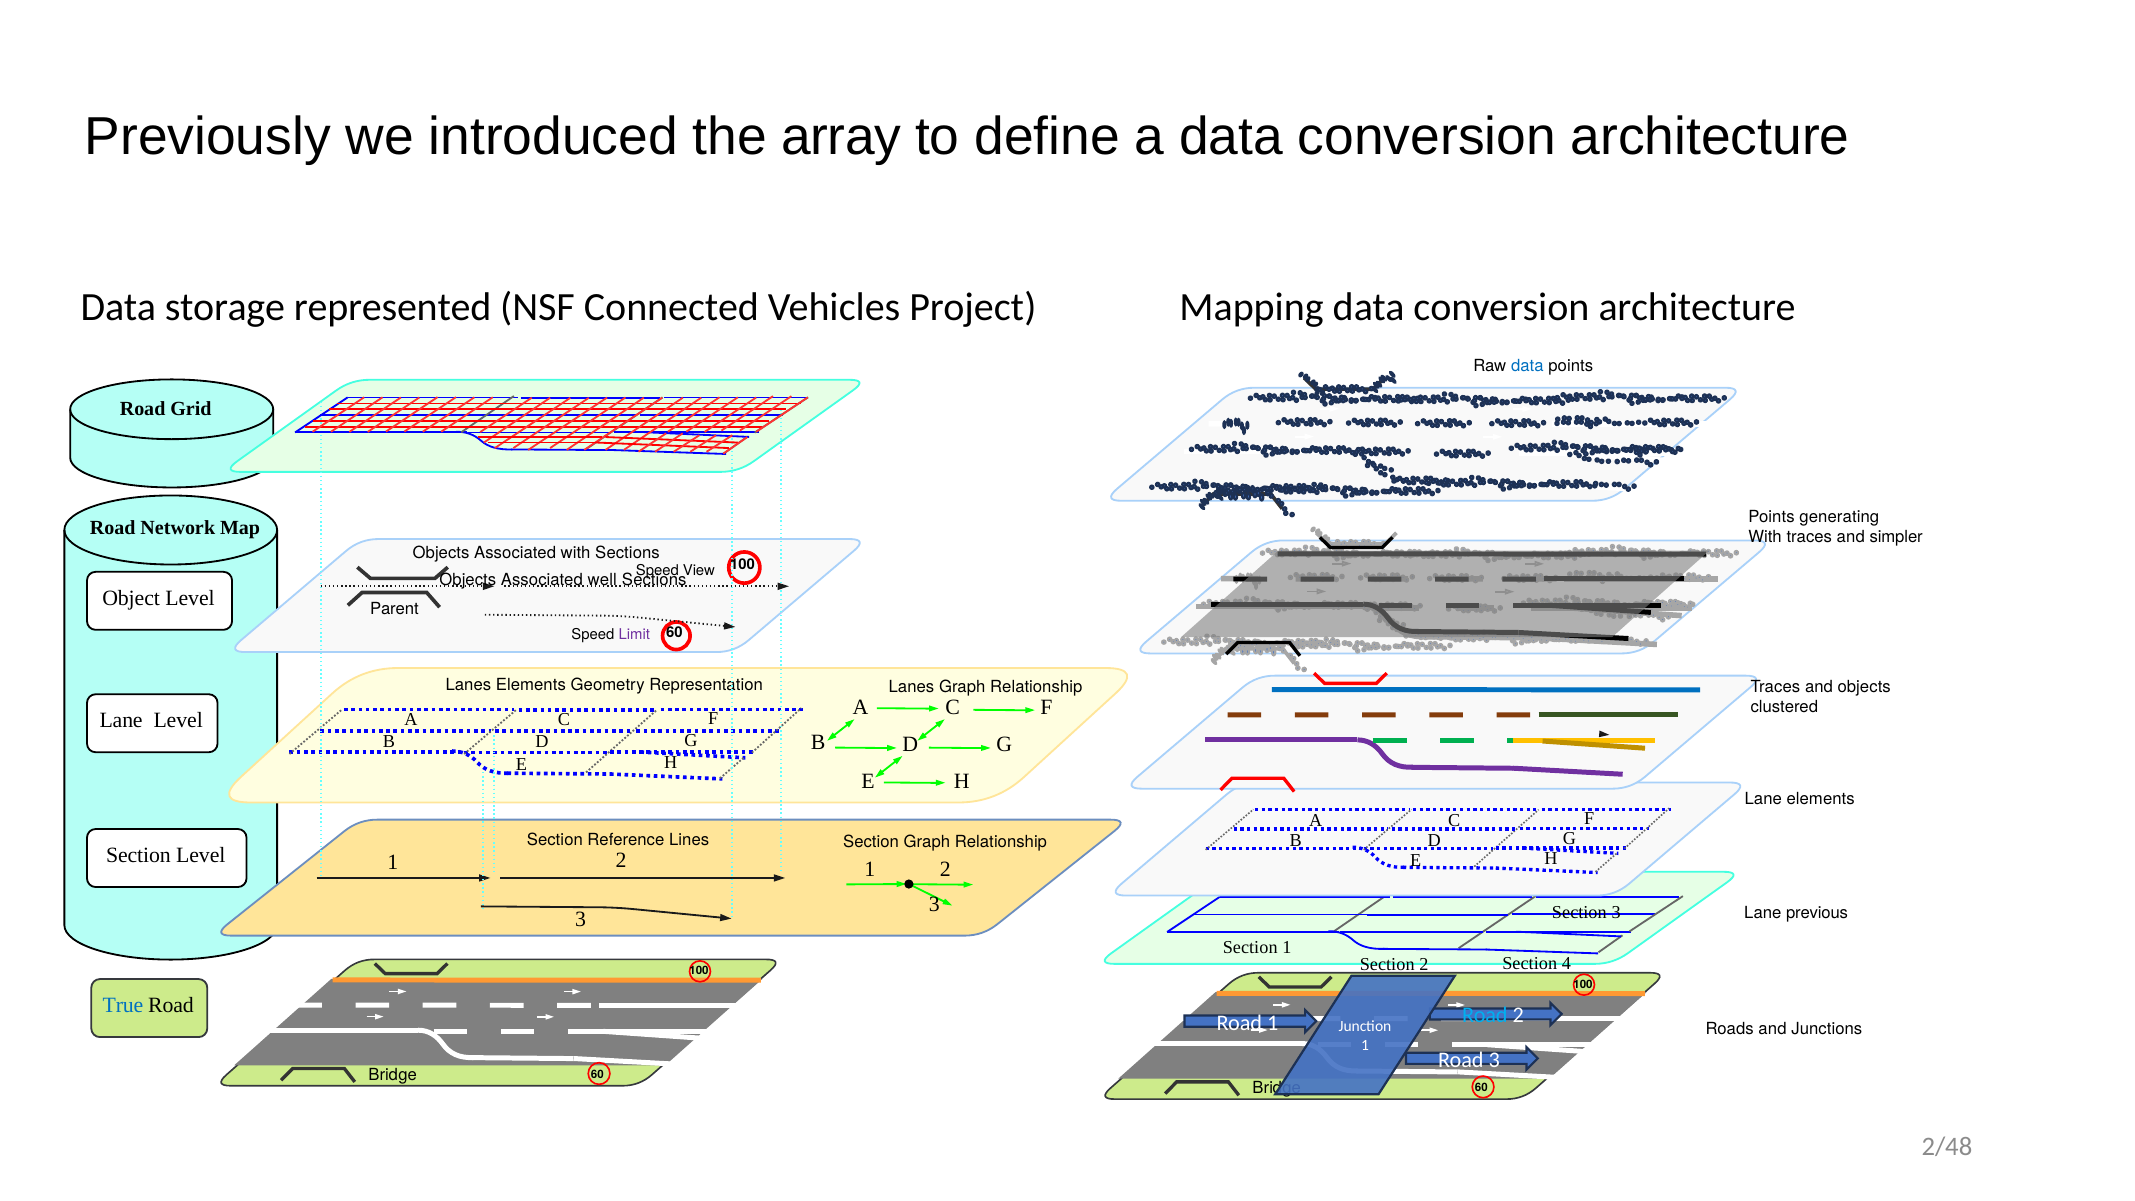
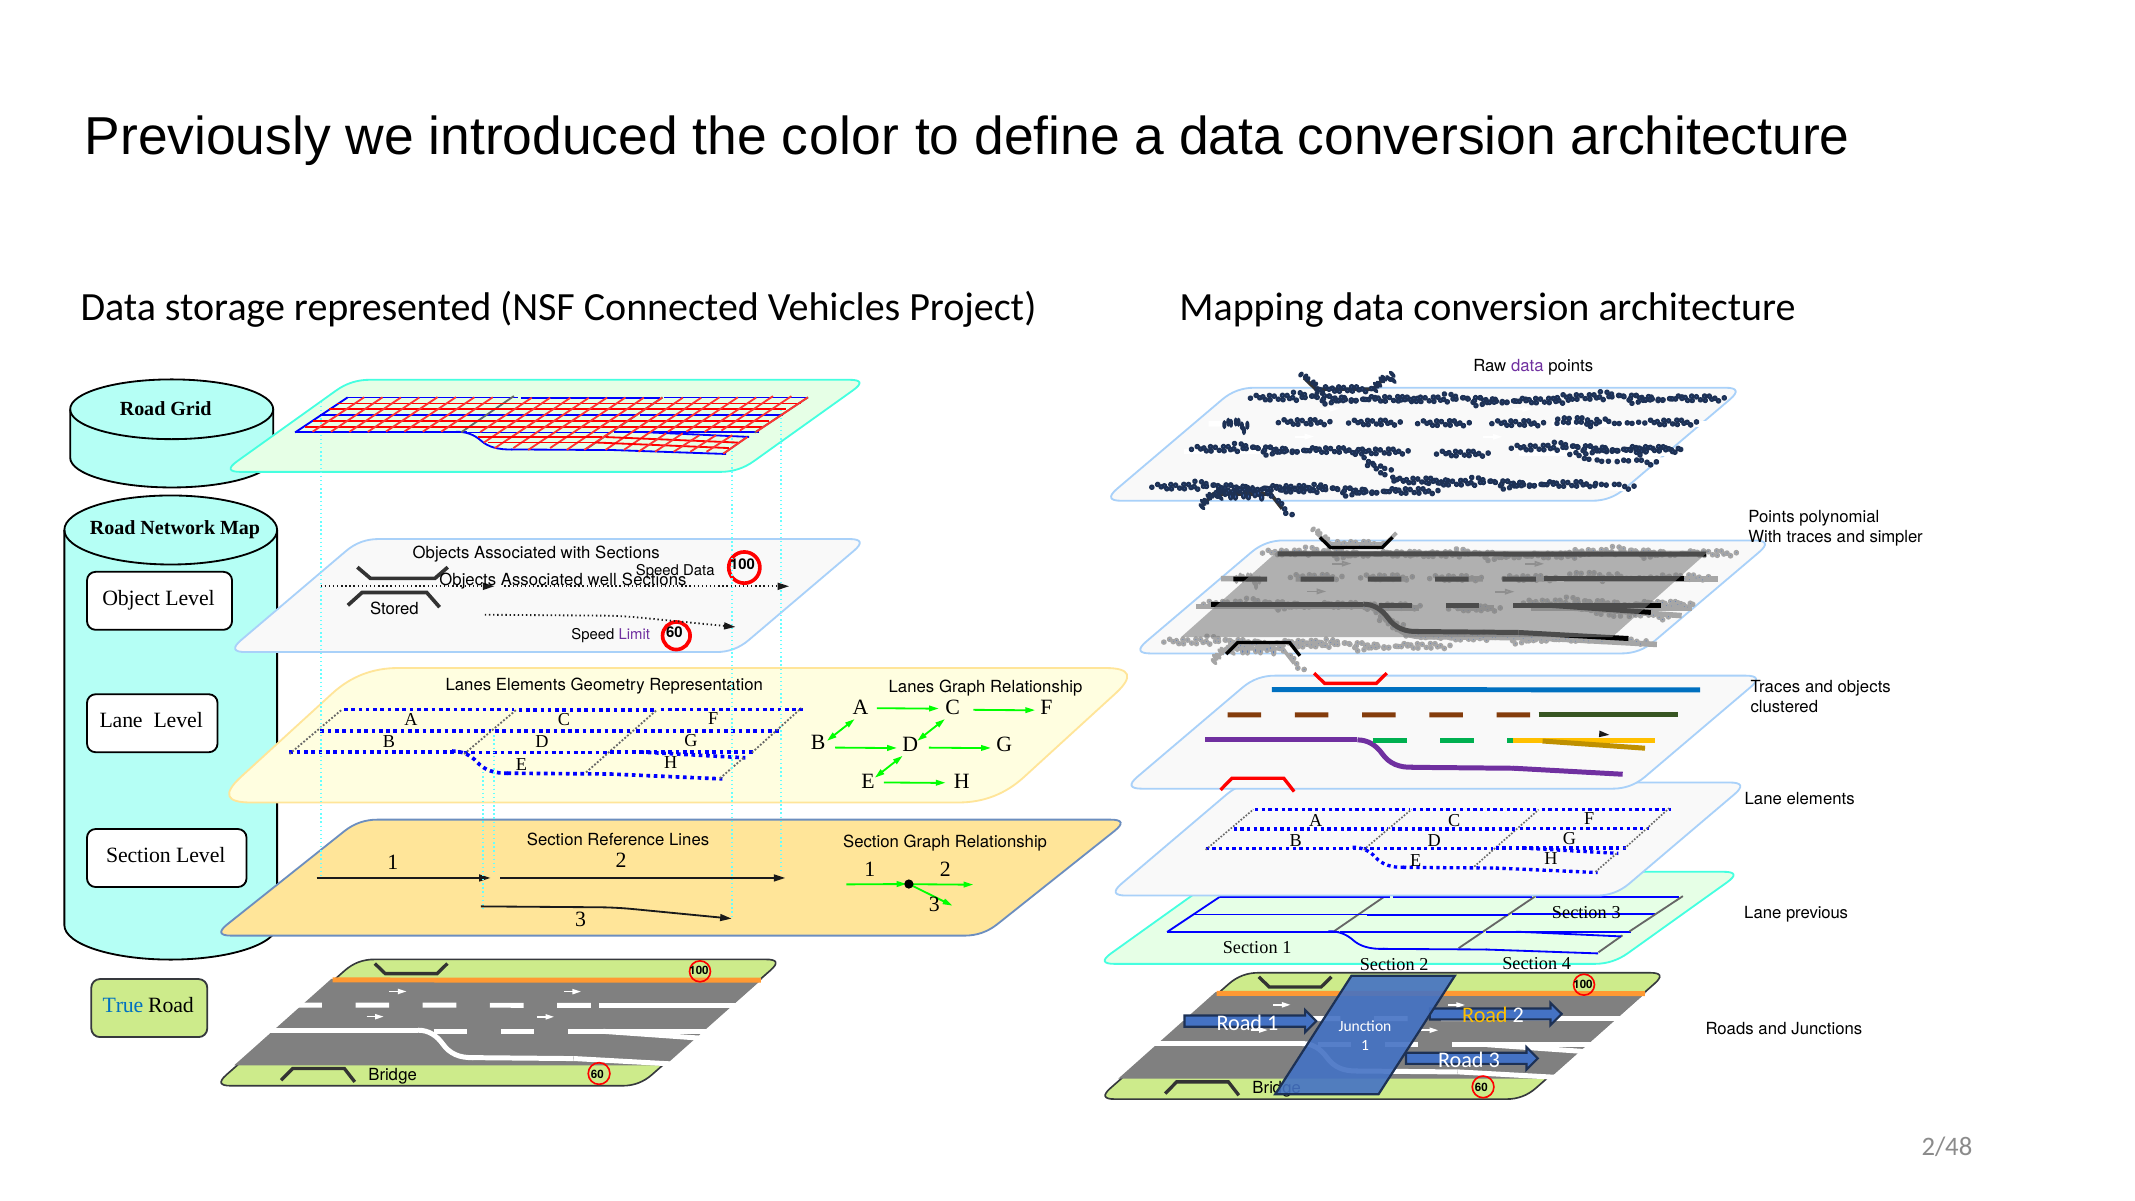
array: array -> color
data at (1527, 366) colour: blue -> purple
generating: generating -> polynomial
View at (699, 570): View -> Data
Parent: Parent -> Stored
Road at (1485, 1015) colour: light blue -> yellow
